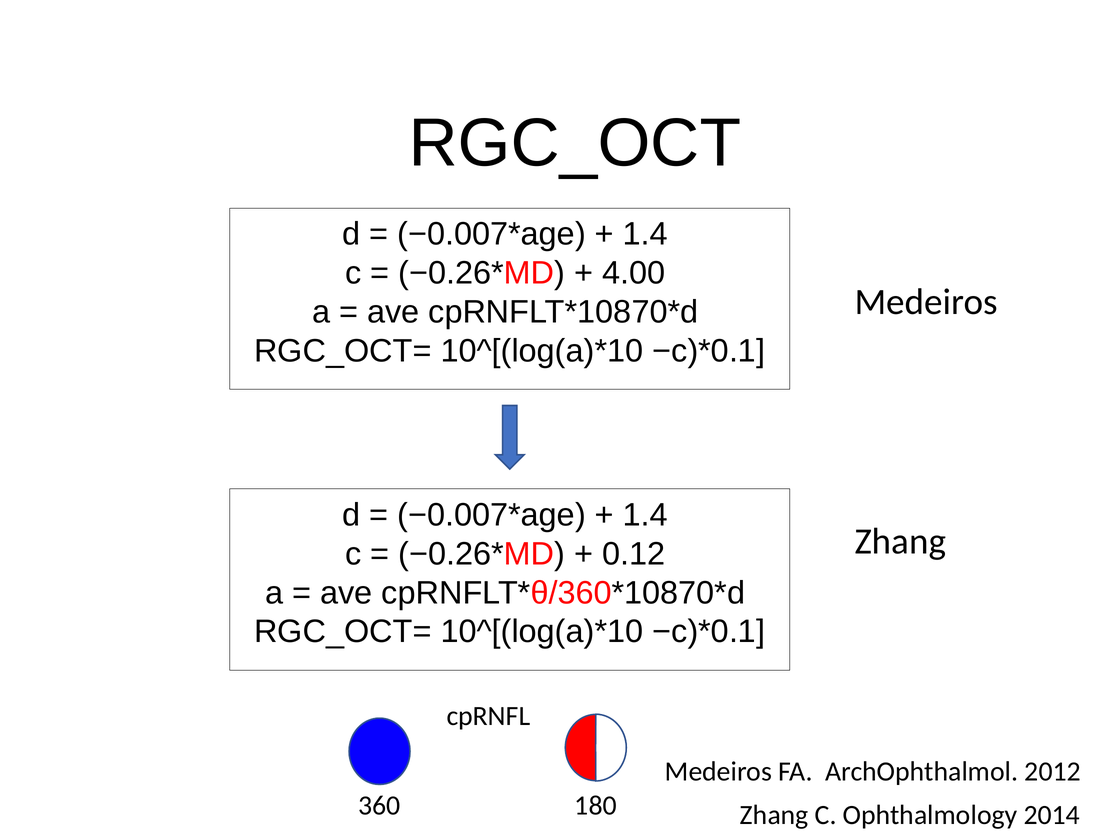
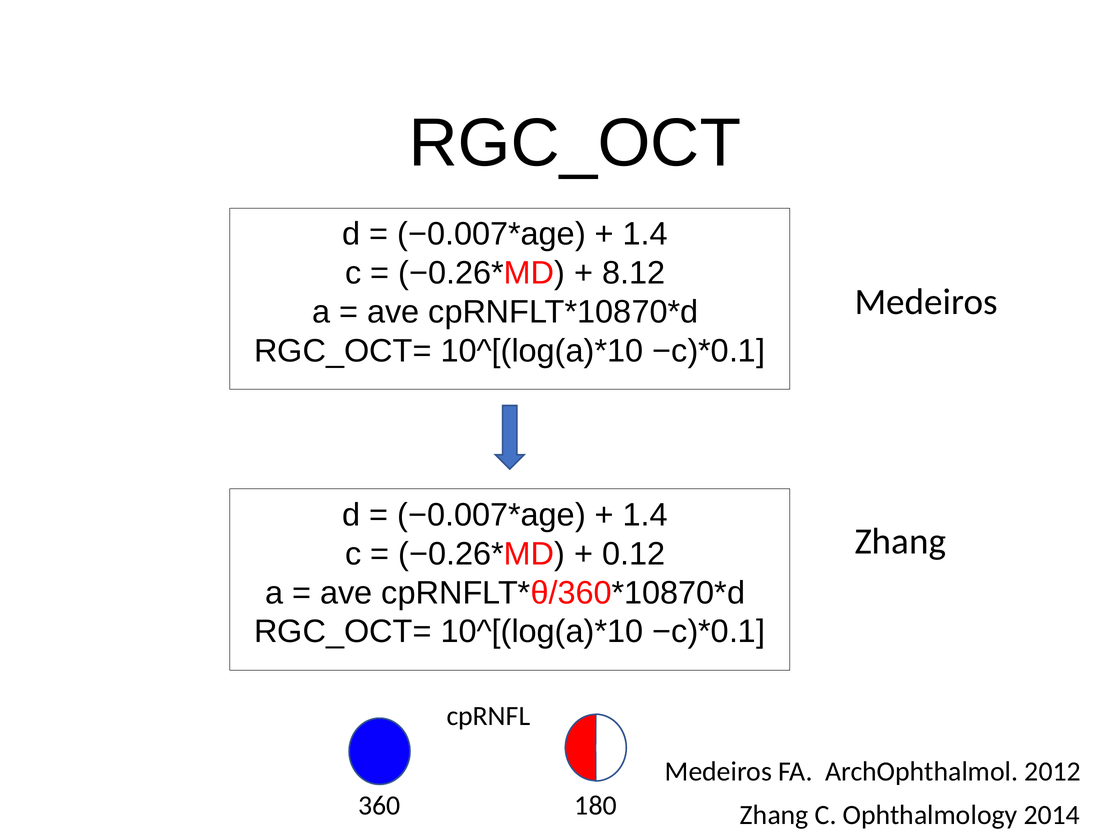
4.00: 4.00 -> 8.12
